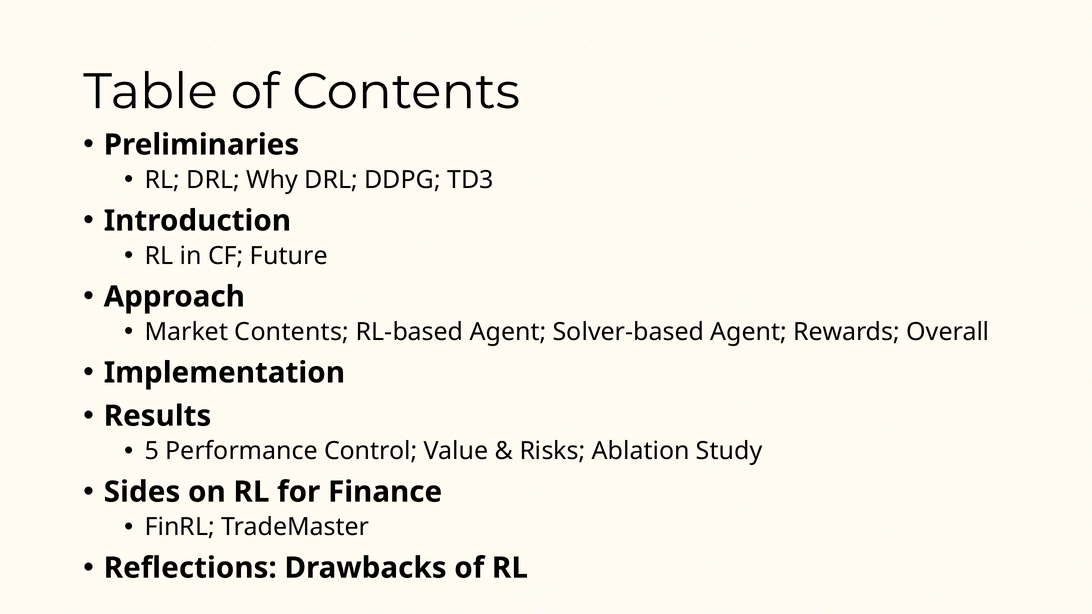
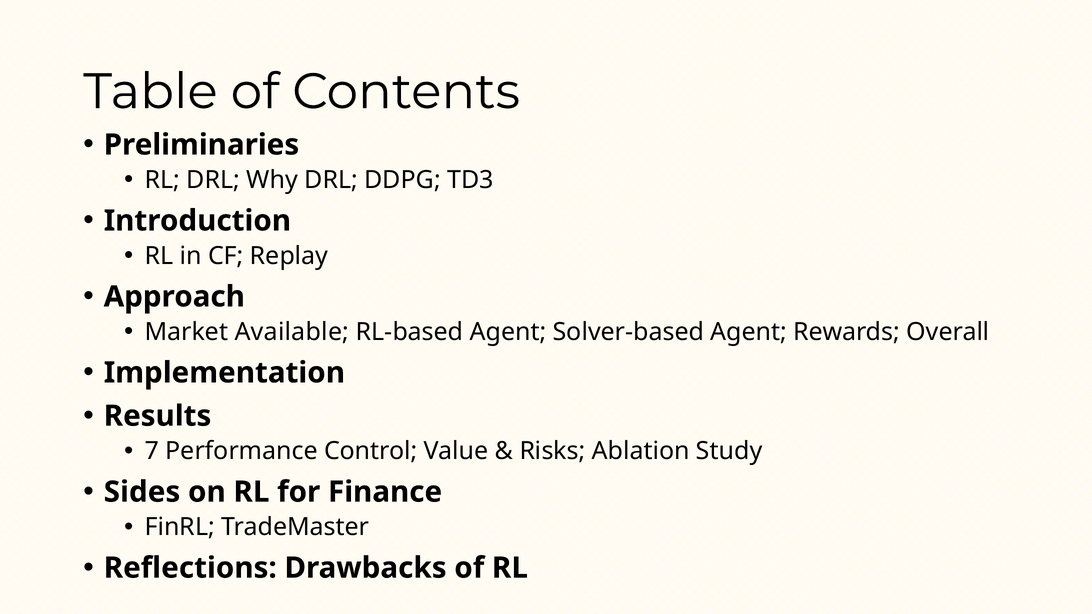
Future: Future -> Replay
Market Contents: Contents -> Available
5: 5 -> 7
